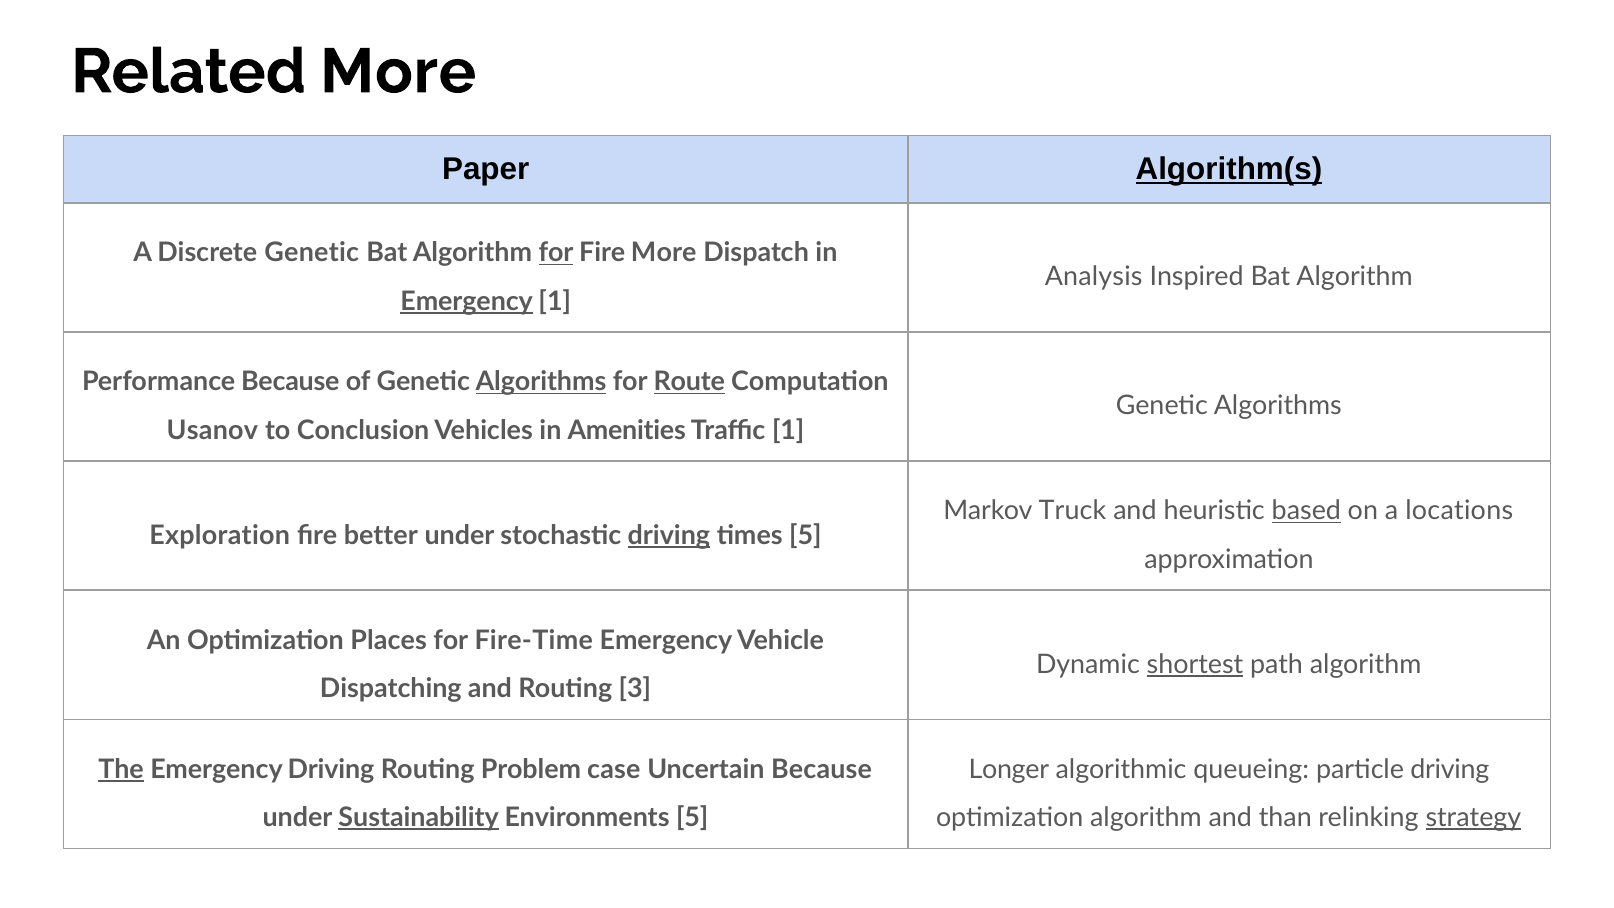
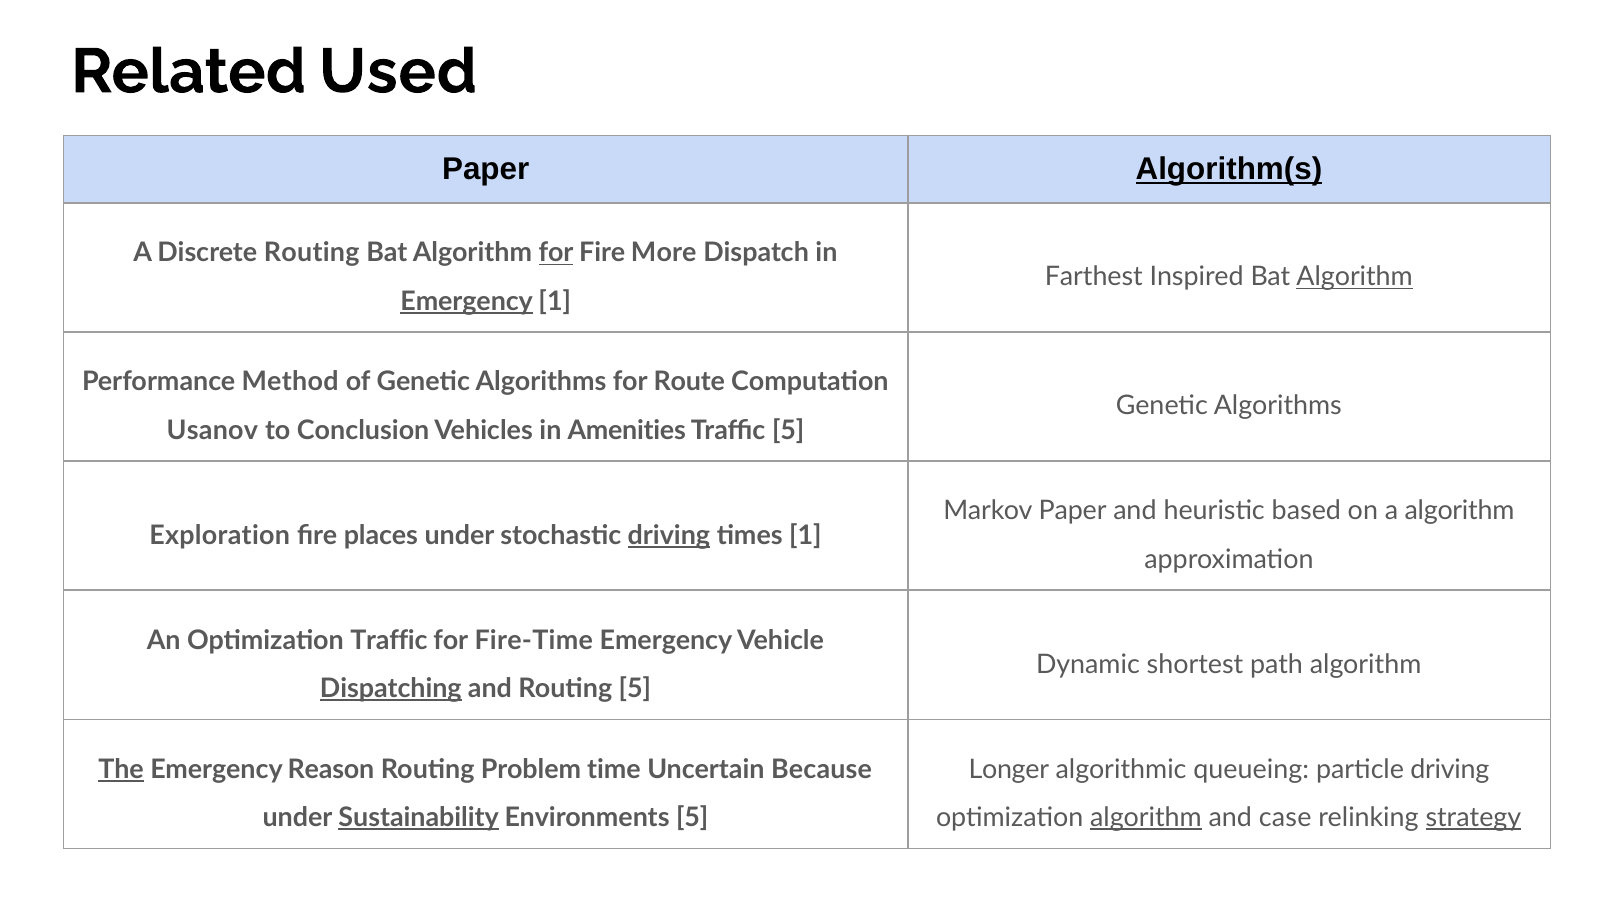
Related More: More -> Used
Discrete Genetic: Genetic -> Routing
Analysis: Analysis -> Farthest
Algorithm at (1355, 277) underline: none -> present
Performance Because: Because -> Method
Algorithms at (541, 382) underline: present -> none
Route underline: present -> none
Traffic 1: 1 -> 5
Markov Truck: Truck -> Paper
based underline: present -> none
a locations: locations -> algorithm
better: better -> places
times 5: 5 -> 1
Optimization Places: Places -> Traffic
shortest underline: present -> none
Dispatching underline: none -> present
Routing 3: 3 -> 5
Emergency Driving: Driving -> Reason
case: case -> time
algorithm at (1146, 818) underline: none -> present
than: than -> case
